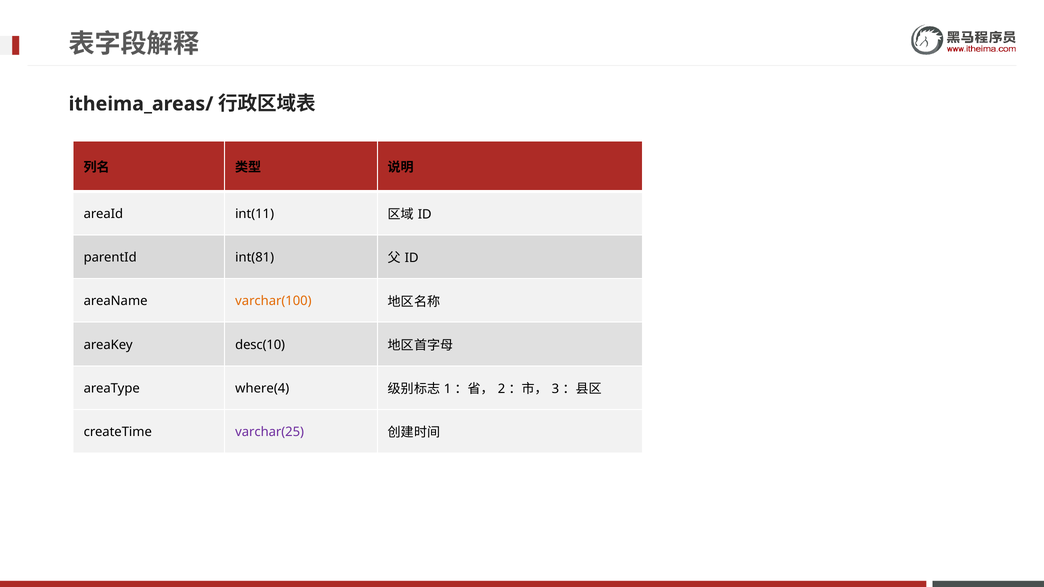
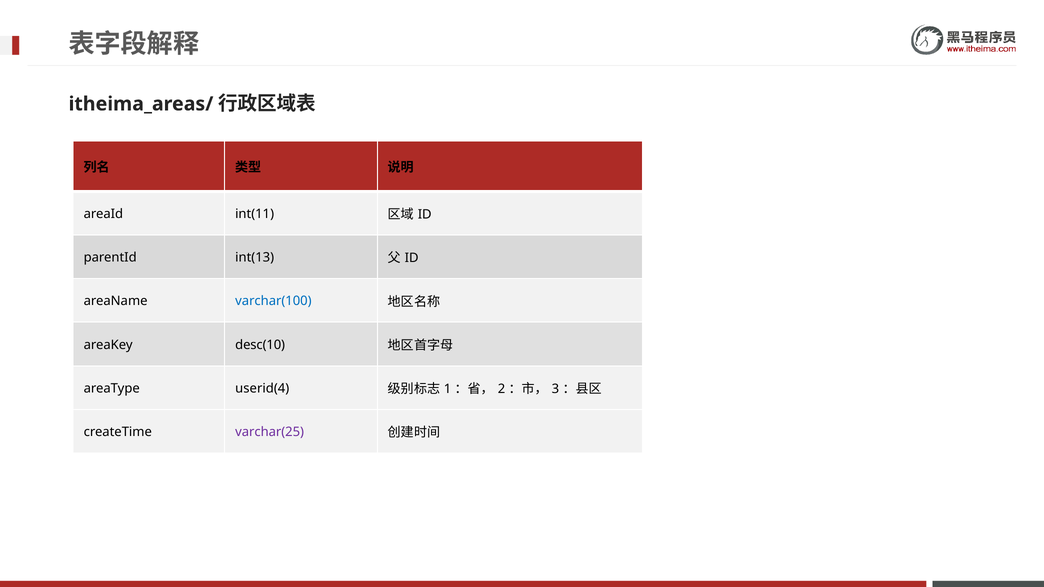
int(81: int(81 -> int(13
varchar(100 colour: orange -> blue
where(4: where(4 -> userid(4
